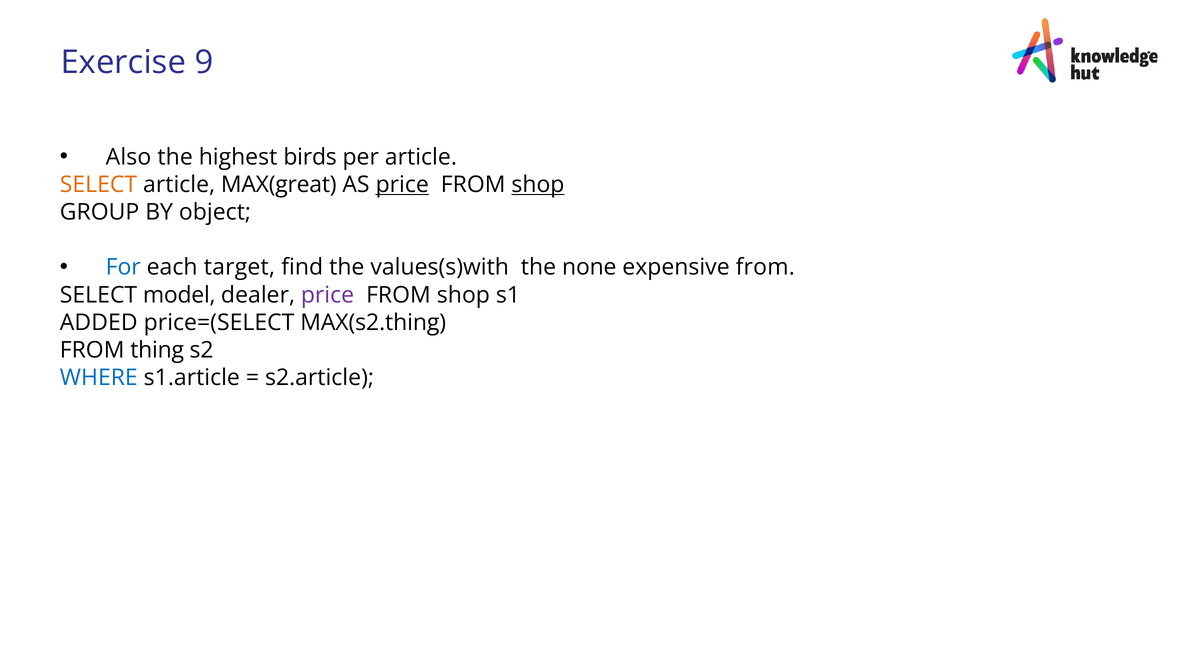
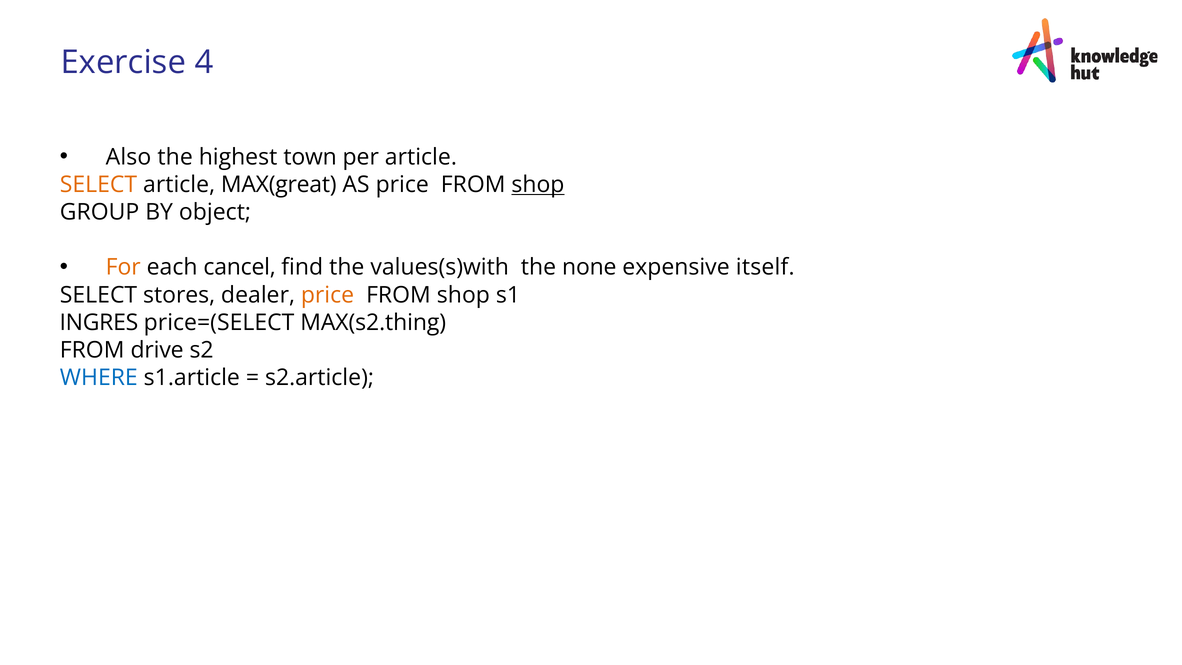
9: 9 -> 4
birds: birds -> town
price at (402, 185) underline: present -> none
For colour: blue -> orange
target: target -> cancel
expensive from: from -> itself
model: model -> stores
price at (327, 295) colour: purple -> orange
ADDED: ADDED -> INGRES
thing: thing -> drive
